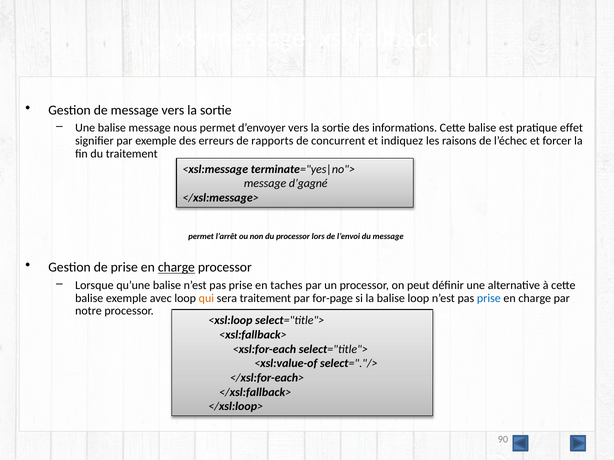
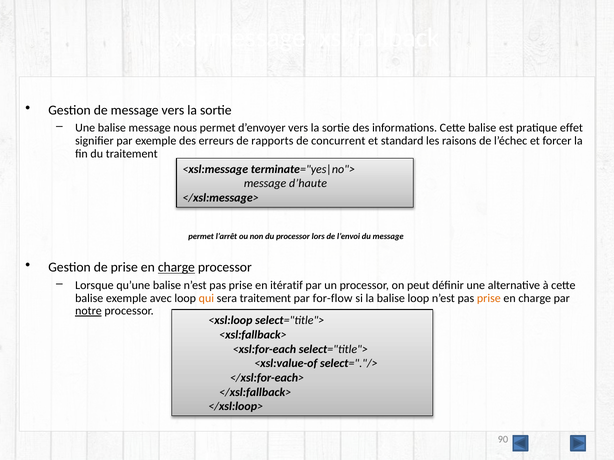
indiquez: indiquez -> standard
d’gagné: d’gagné -> d’haute
taches: taches -> itératif
for-page: for-page -> for-flow
prise at (489, 298) colour: blue -> orange
notre underline: none -> present
